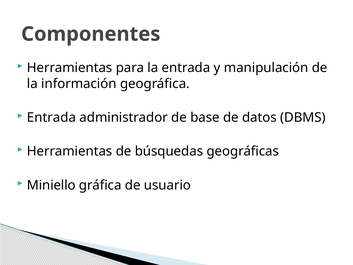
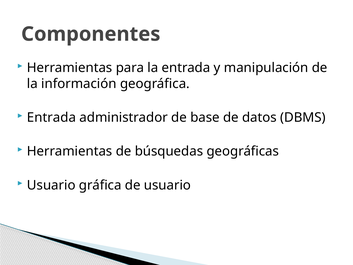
Miniello at (51, 185): Miniello -> Usuario
